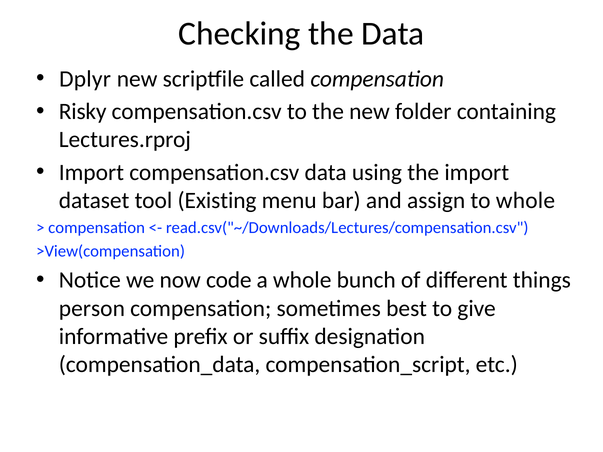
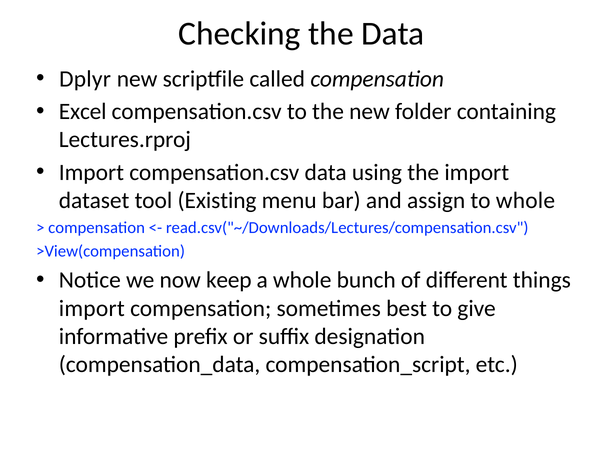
Risky: Risky -> Excel
code: code -> keep
person at (92, 308): person -> import
